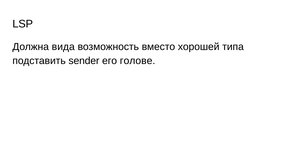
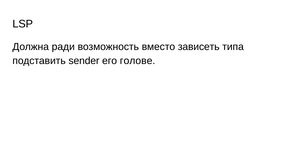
вида: вида -> ради
хорошей: хорошей -> зависеть
